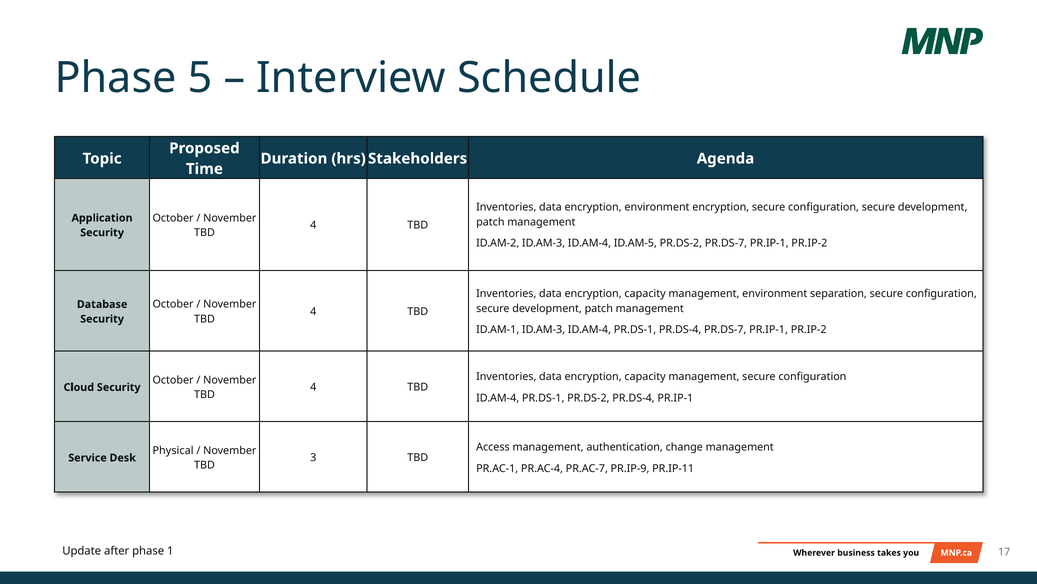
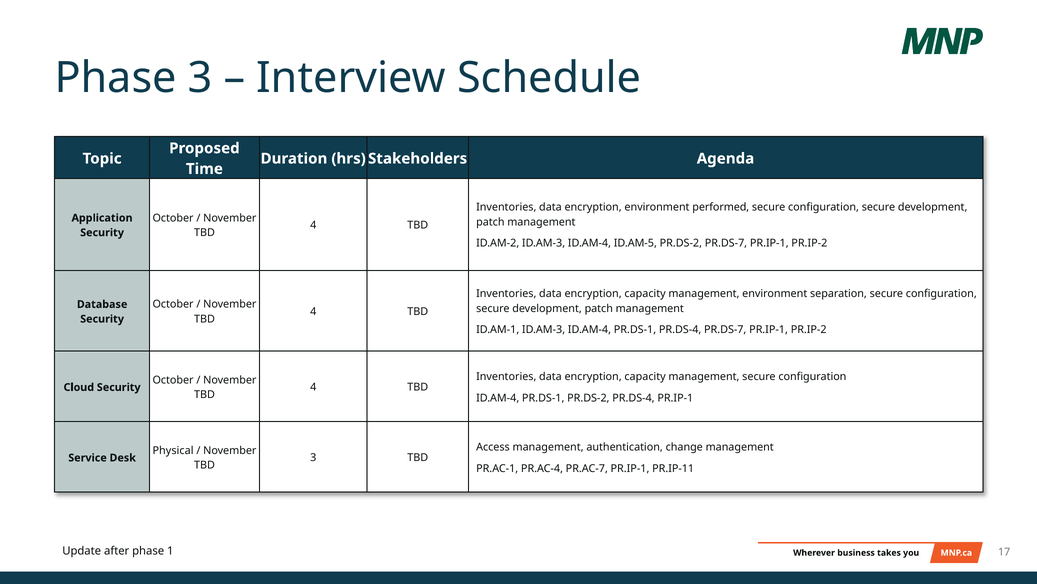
Phase 5: 5 -> 3
environment encryption: encryption -> performed
PR.AC-7 PR.IP-9: PR.IP-9 -> PR.IP-1
